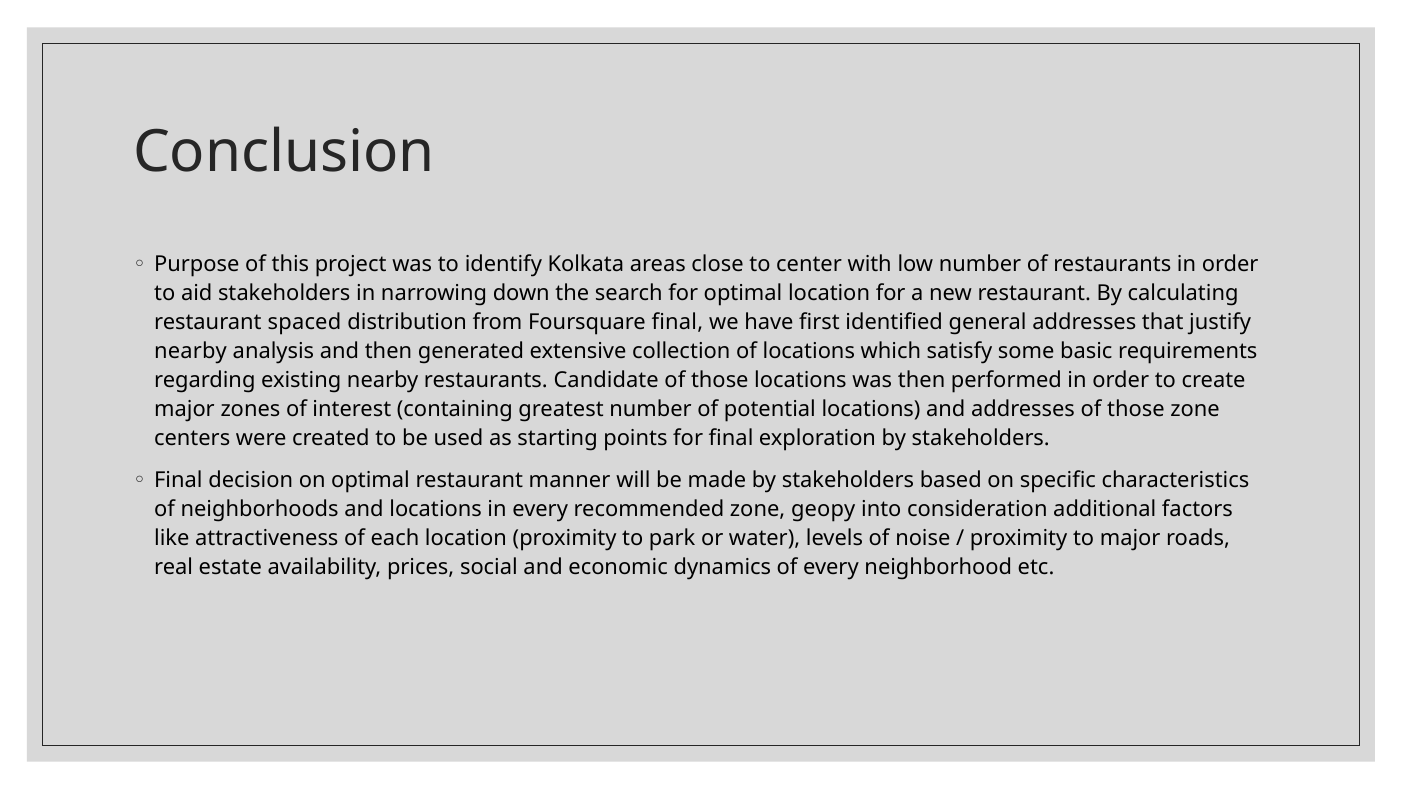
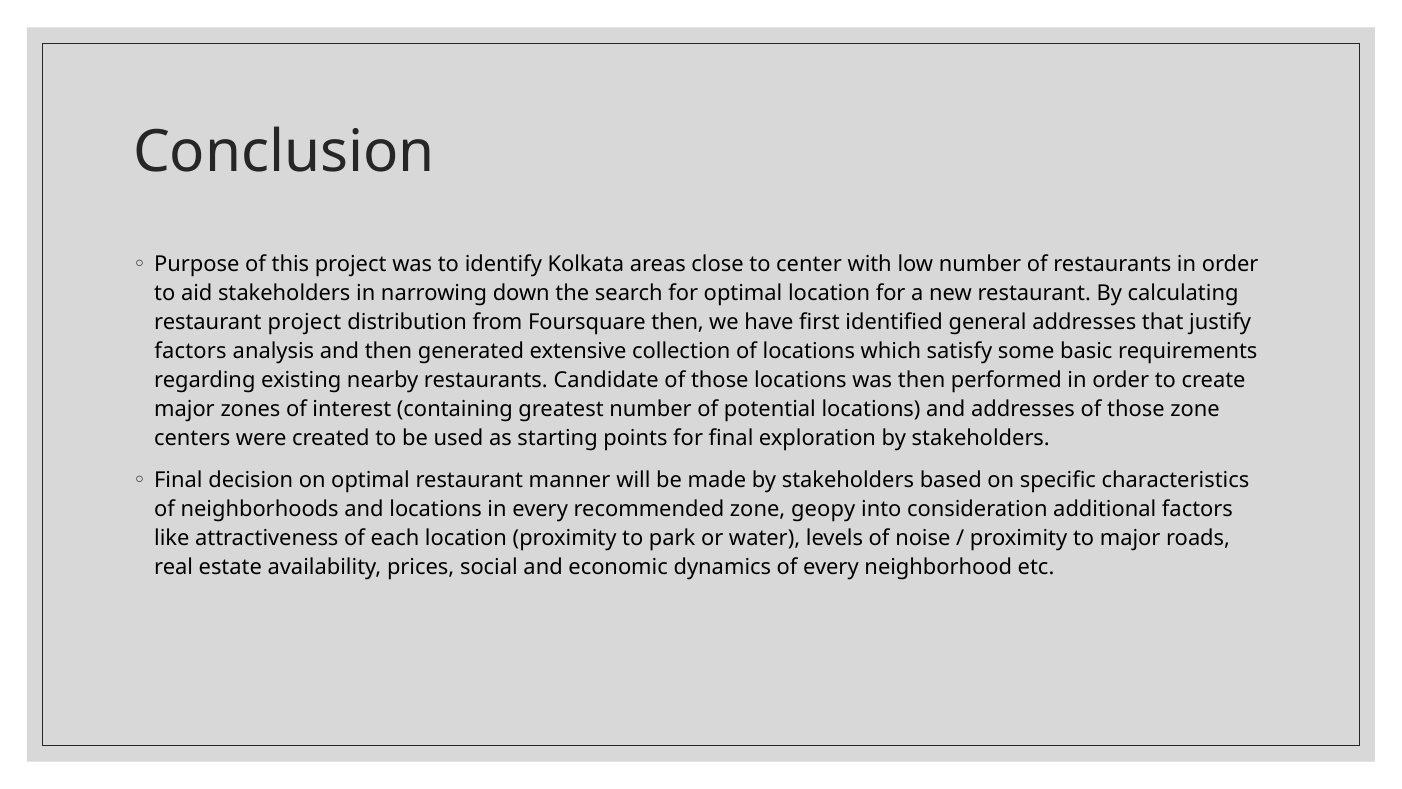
restaurant spaced: spaced -> project
Foursquare final: final -> then
nearby at (191, 351): nearby -> factors
